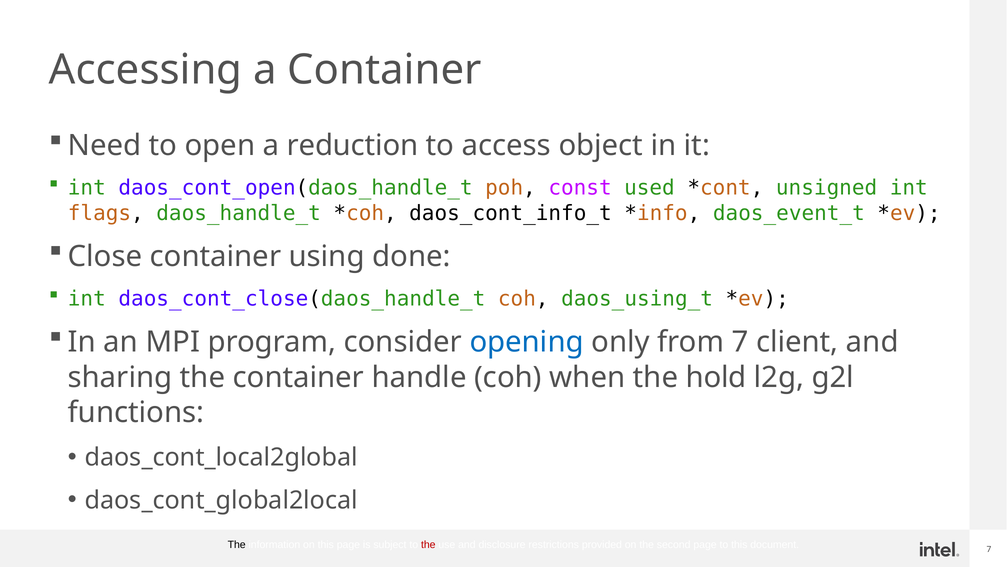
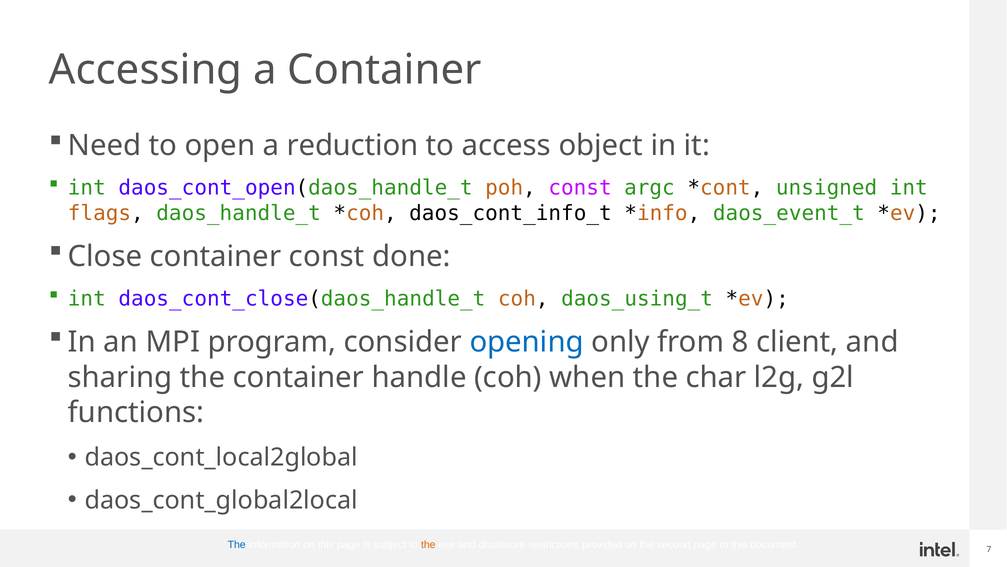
used: used -> argc
container using: using -> const
from 7: 7 -> 8
hold: hold -> char
The at (237, 544) colour: black -> blue
the at (428, 544) colour: red -> orange
